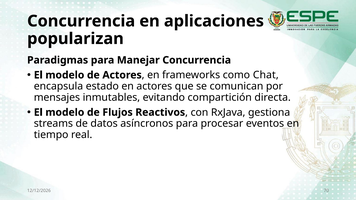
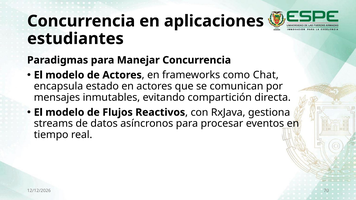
popularizan: popularizan -> estudiantes
